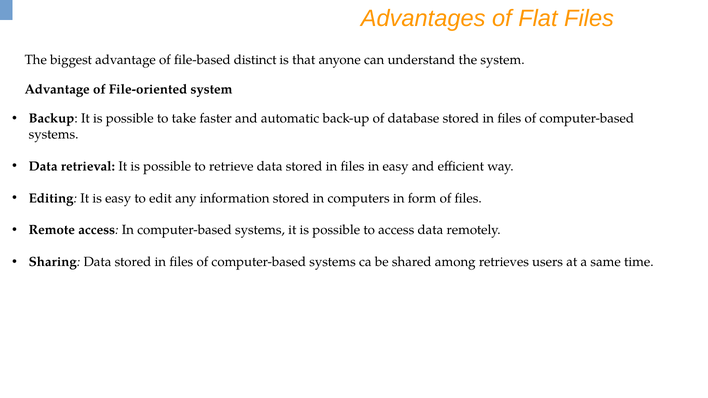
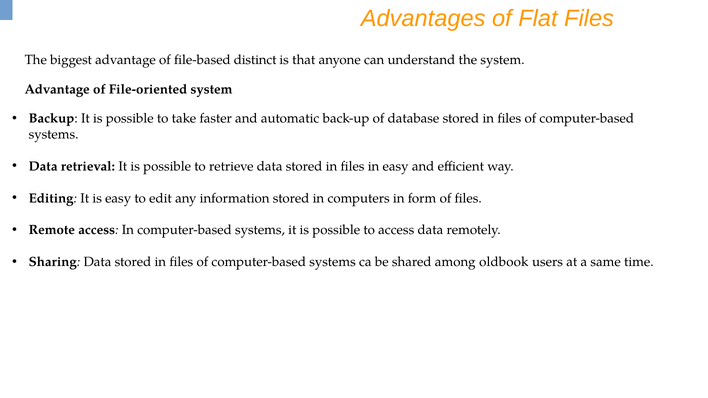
retrieves: retrieves -> oldbook
